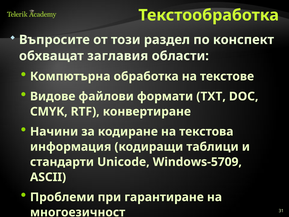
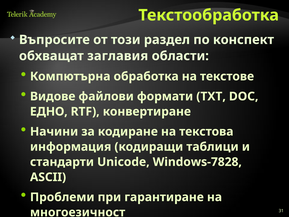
CMYK: CMYK -> ЕДНО
Windows-5709: Windows-5709 -> Windows-7828
